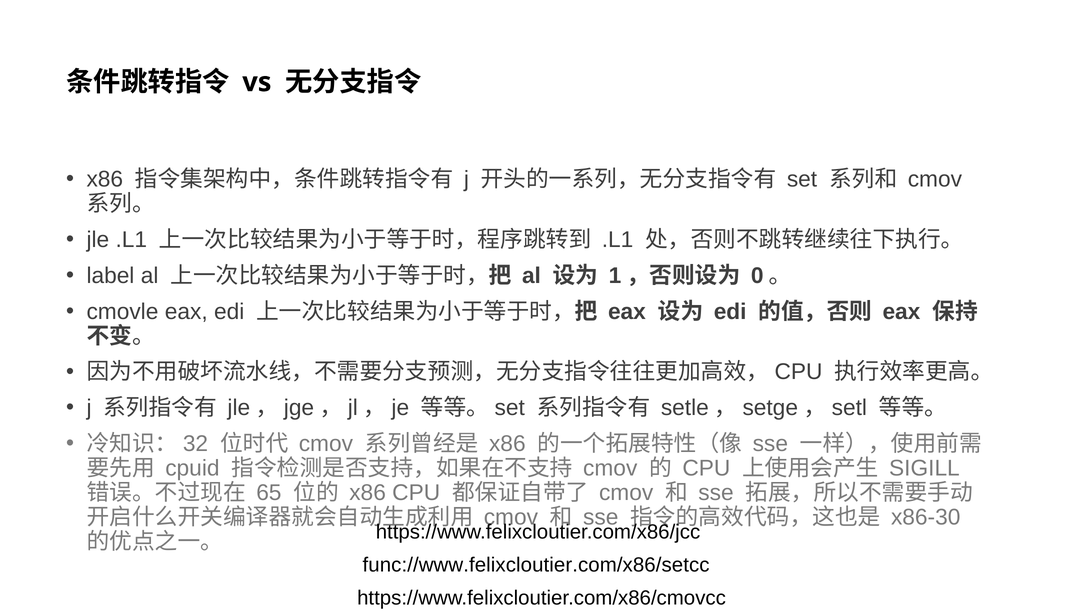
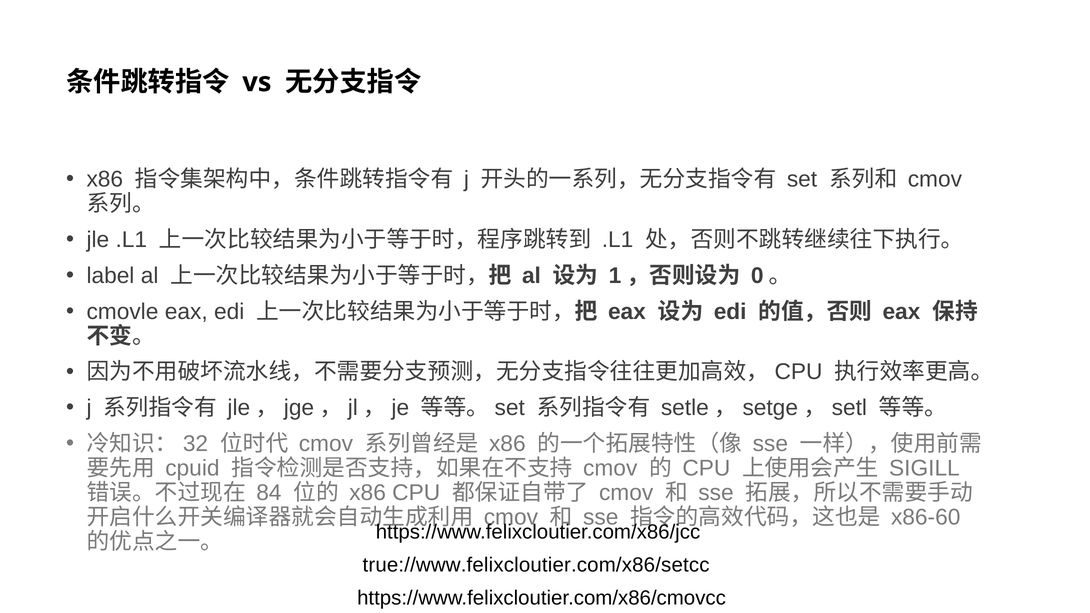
65: 65 -> 84
x86-30: x86-30 -> x86-60
func://www.felixcloutier.com/x86/setcc: func://www.felixcloutier.com/x86/setcc -> true://www.felixcloutier.com/x86/setcc
